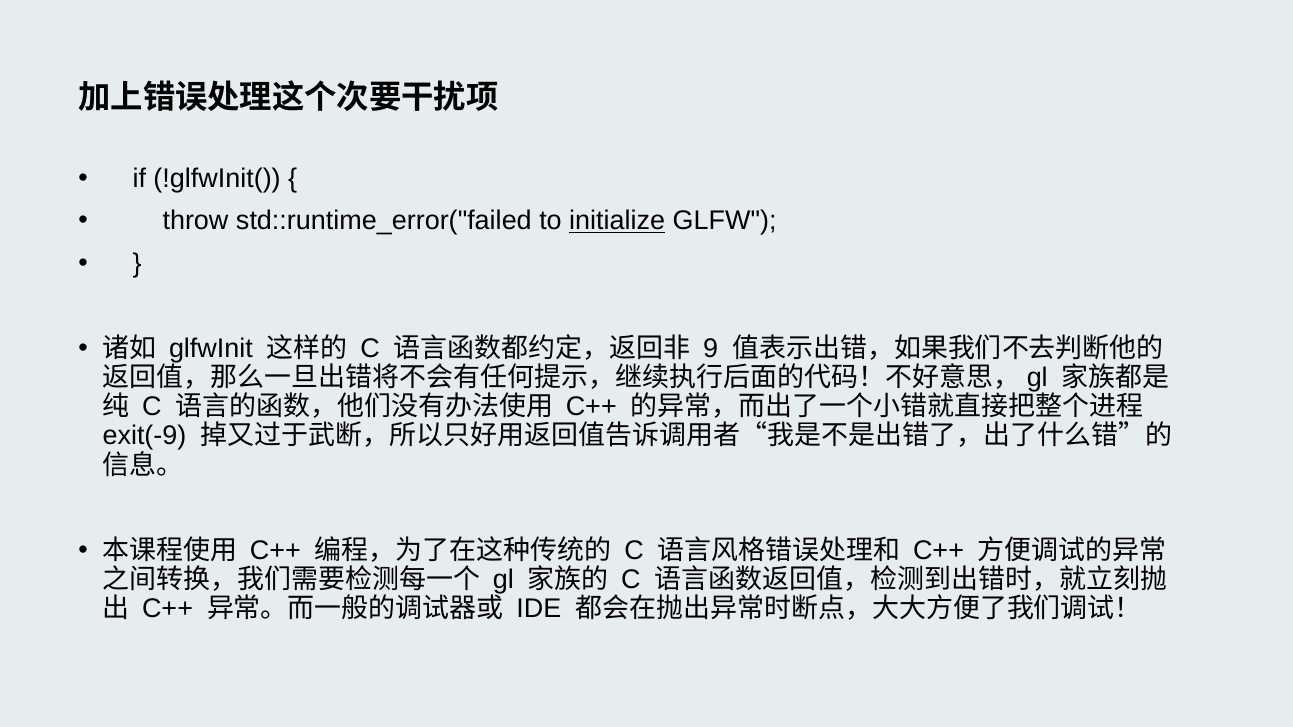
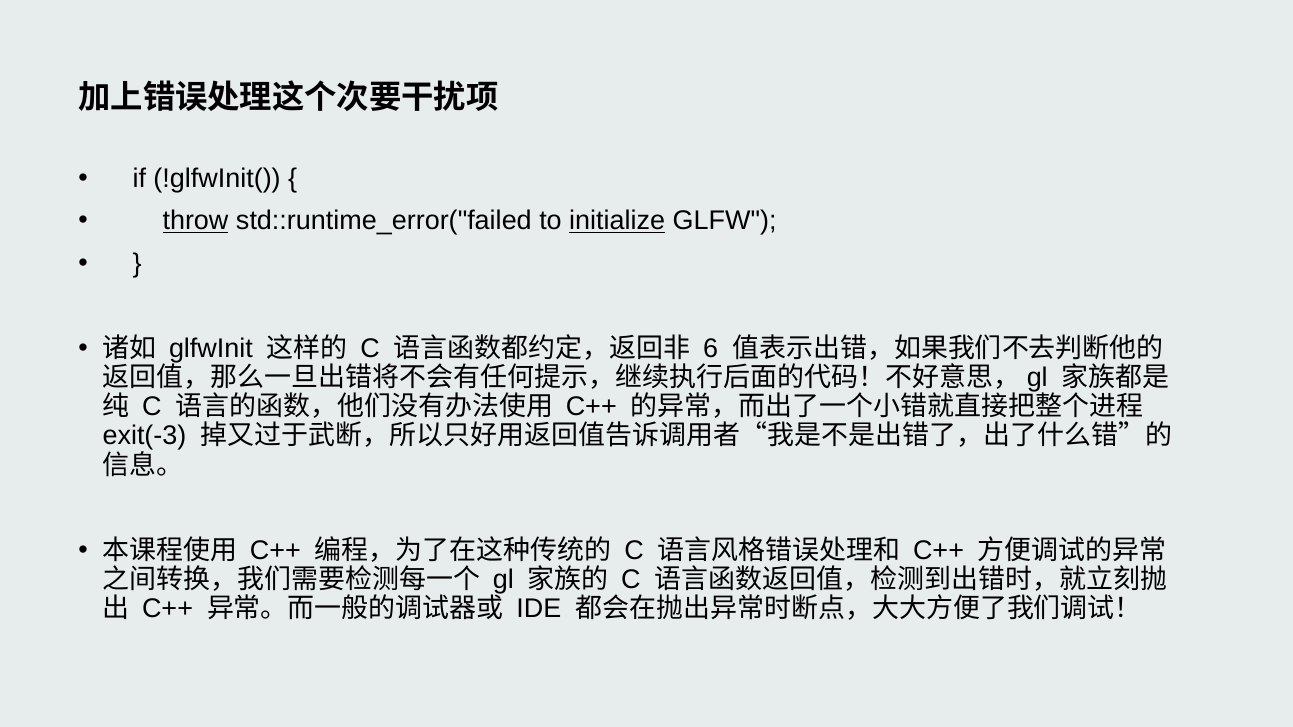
throw underline: none -> present
9: 9 -> 6
exit(-9: exit(-9 -> exit(-3
